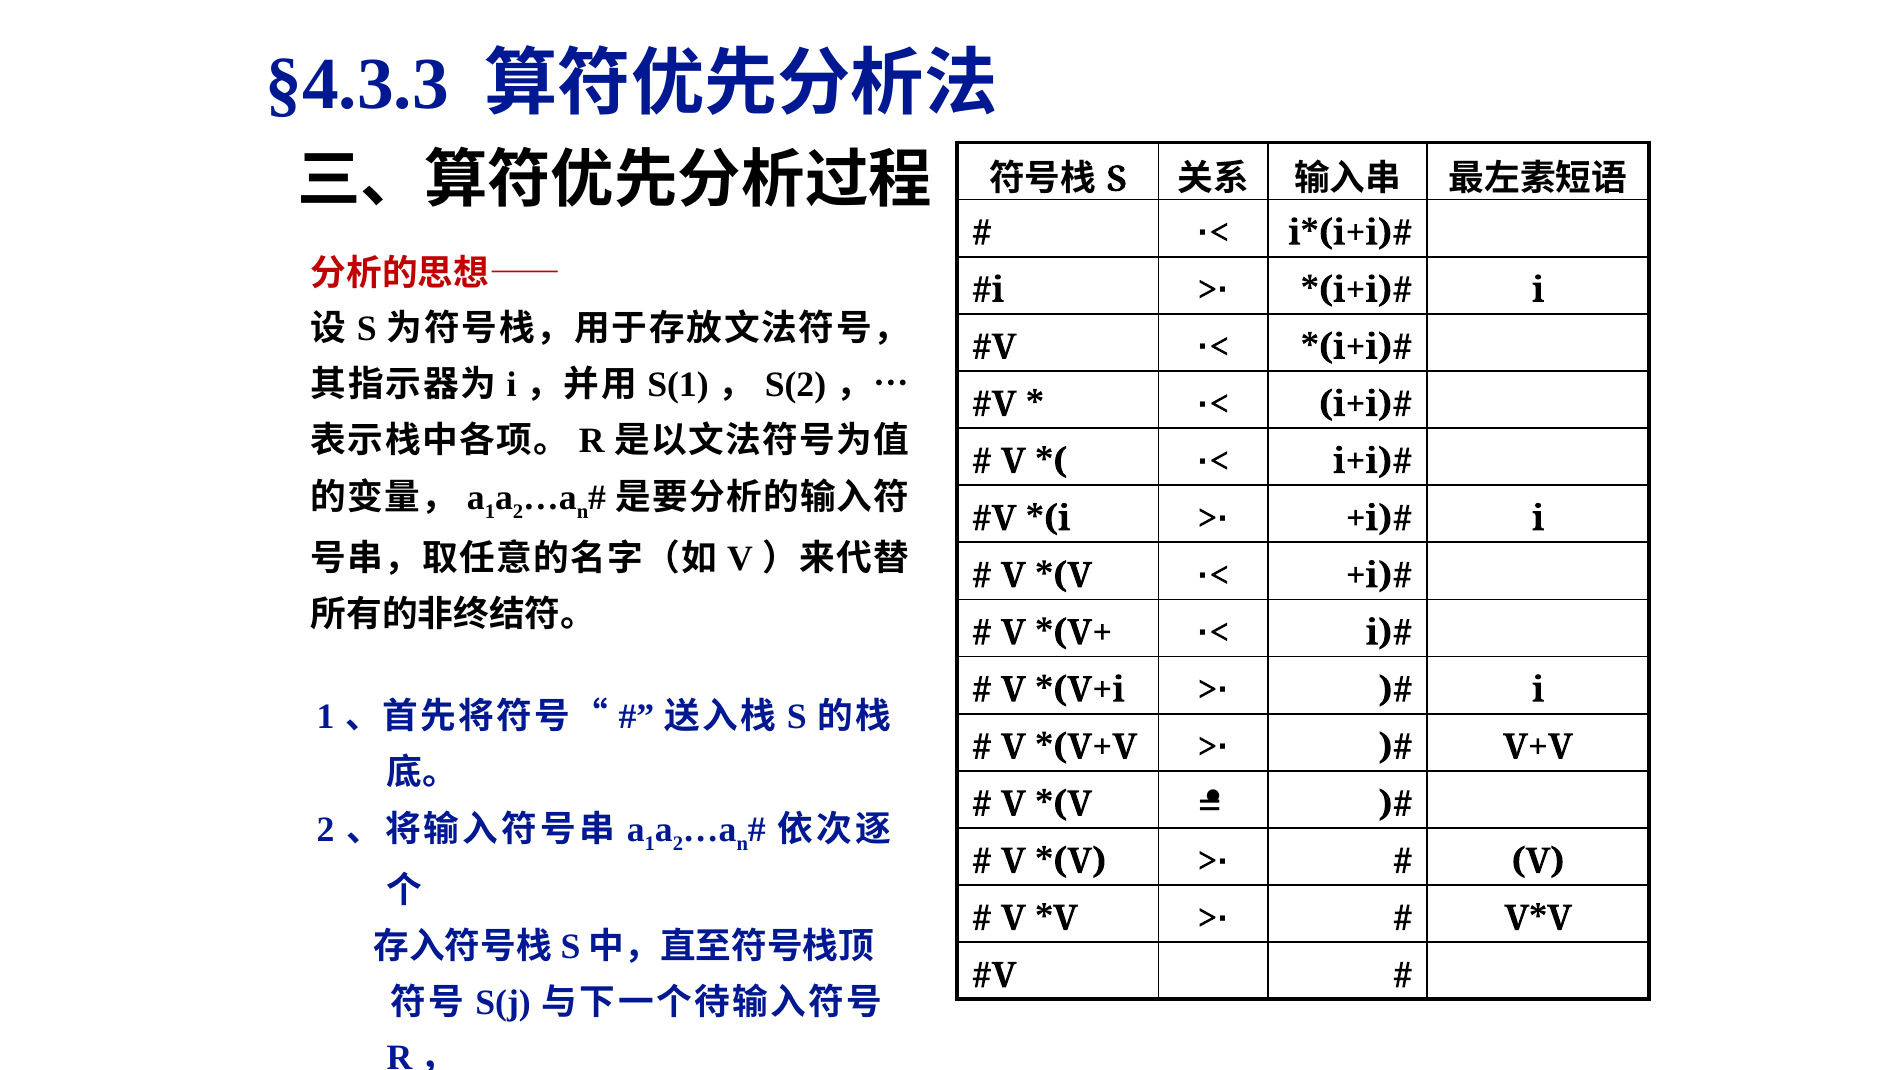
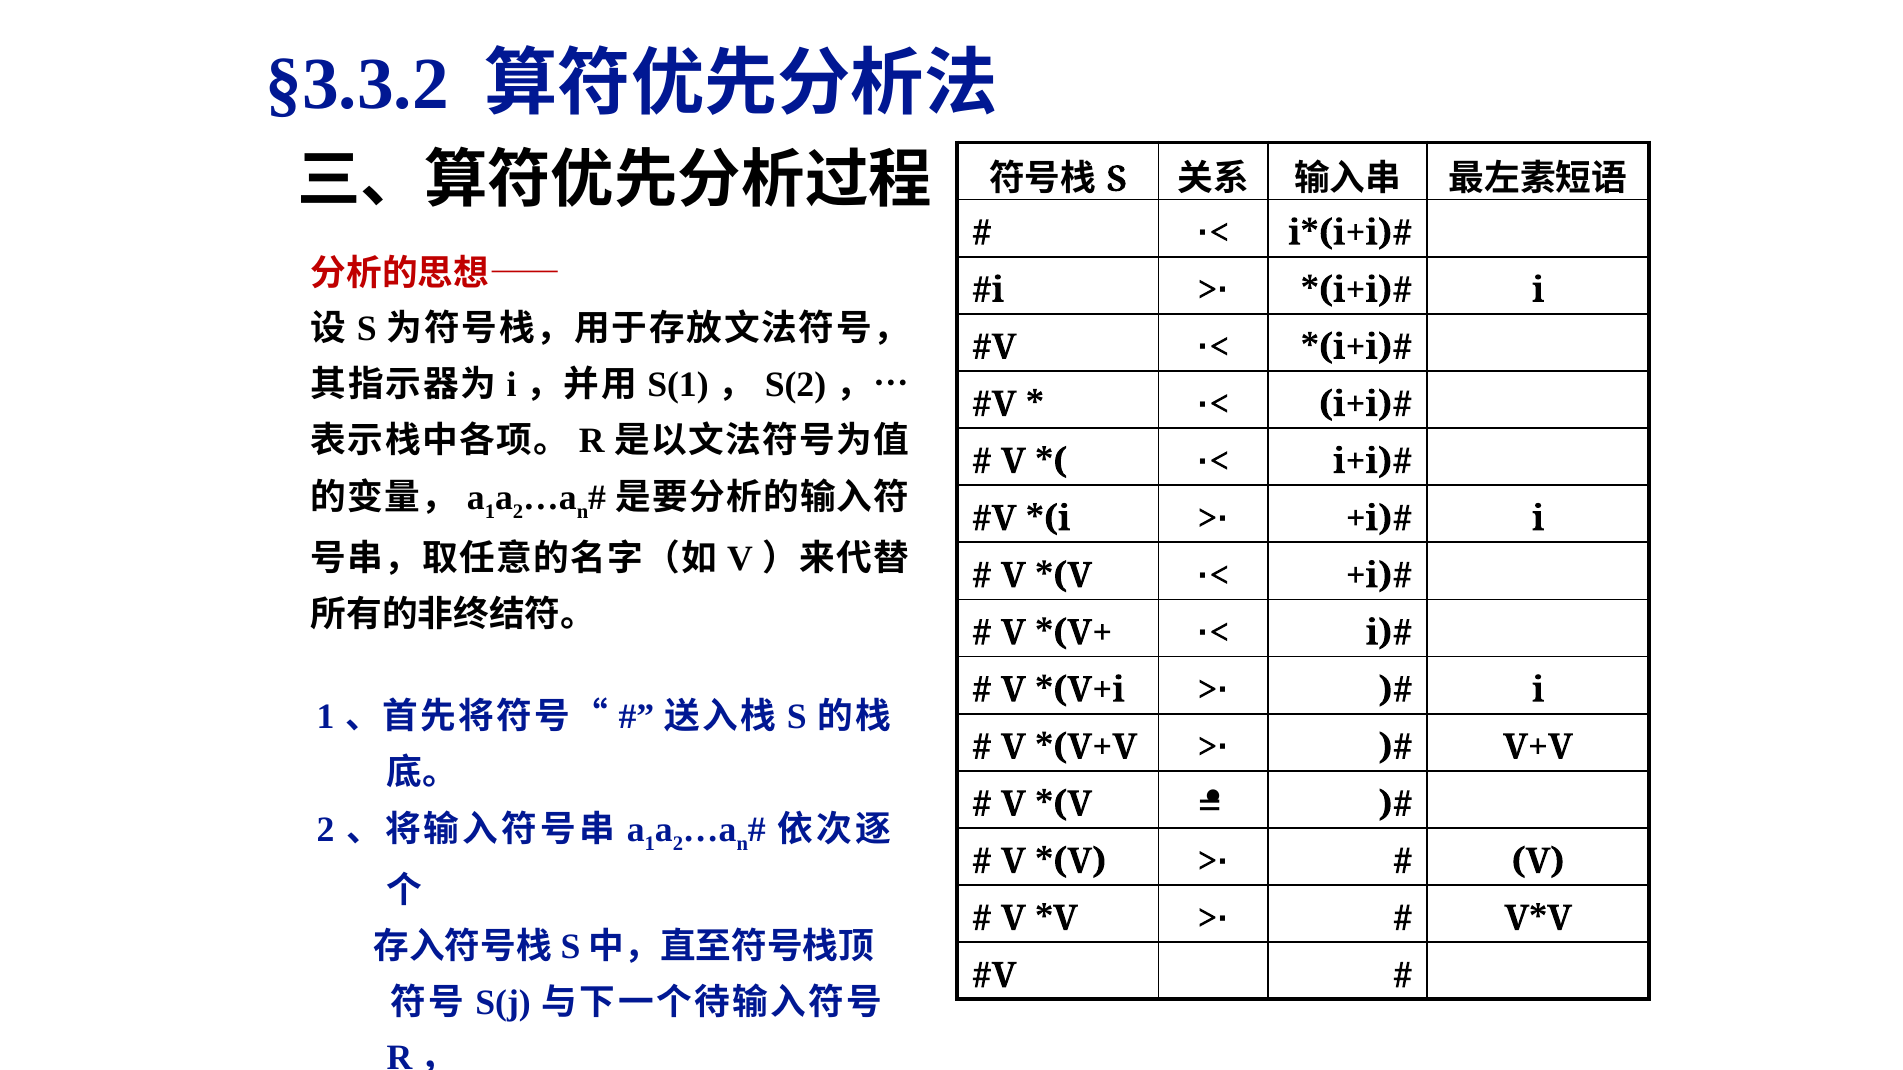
§4.3.3: §4.3.3 -> §3.3.2
